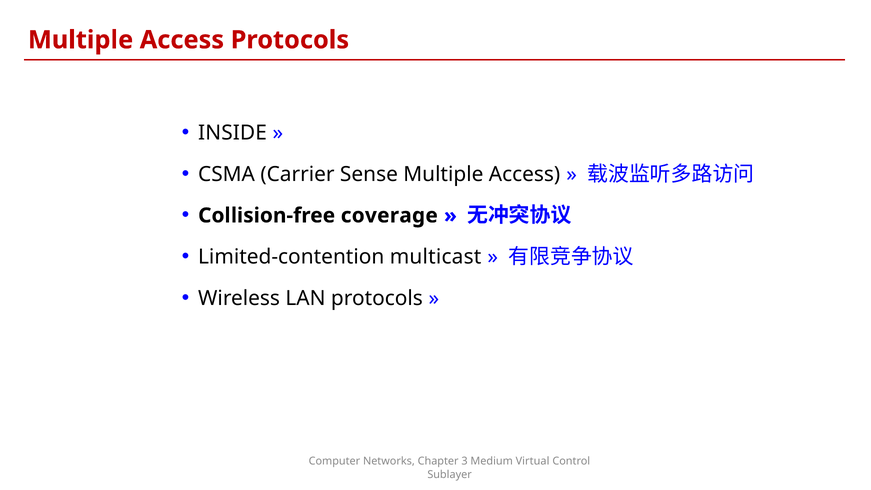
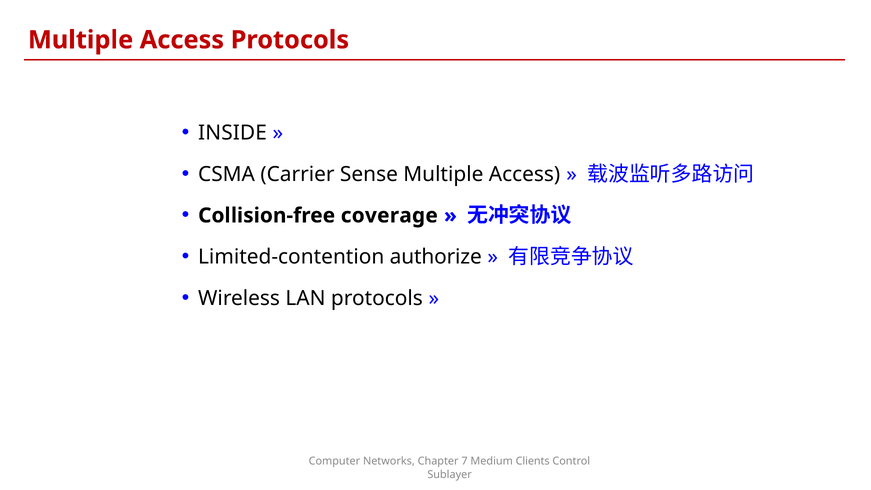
multicast: multicast -> authorize
3: 3 -> 7
Virtual: Virtual -> Clients
